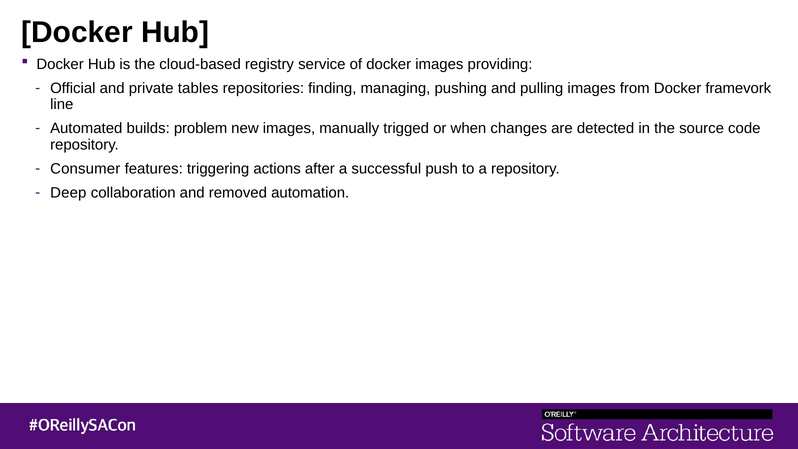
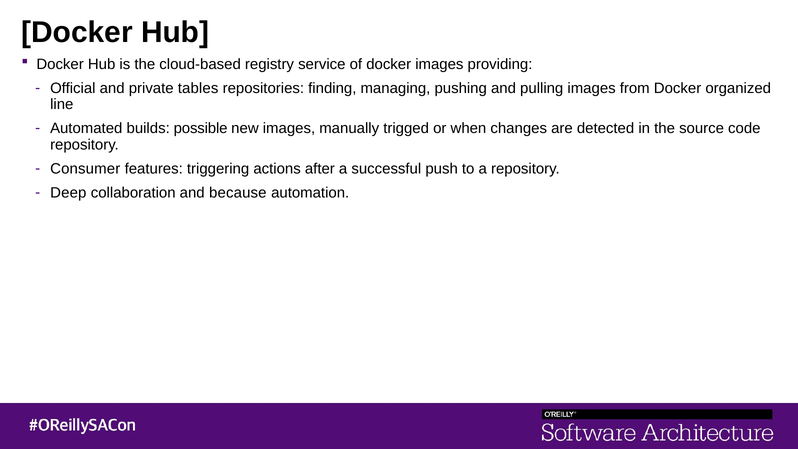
framevork: framevork -> organized
problem: problem -> possible
removed: removed -> because
